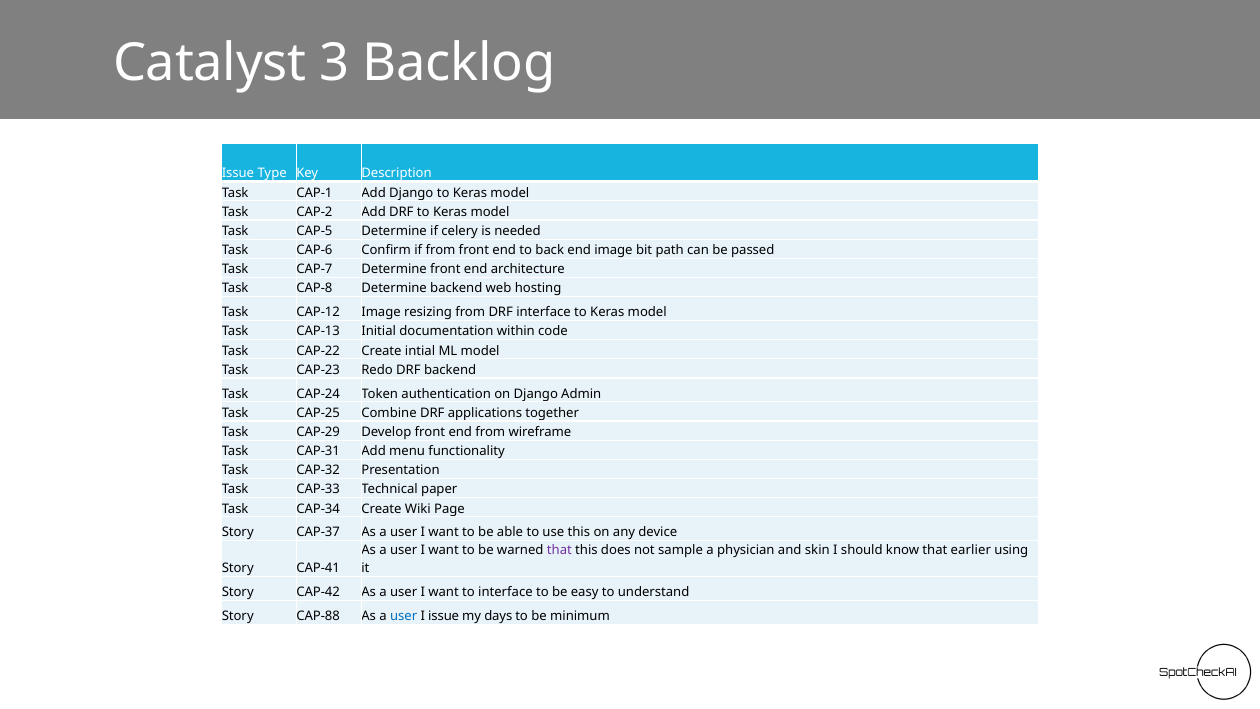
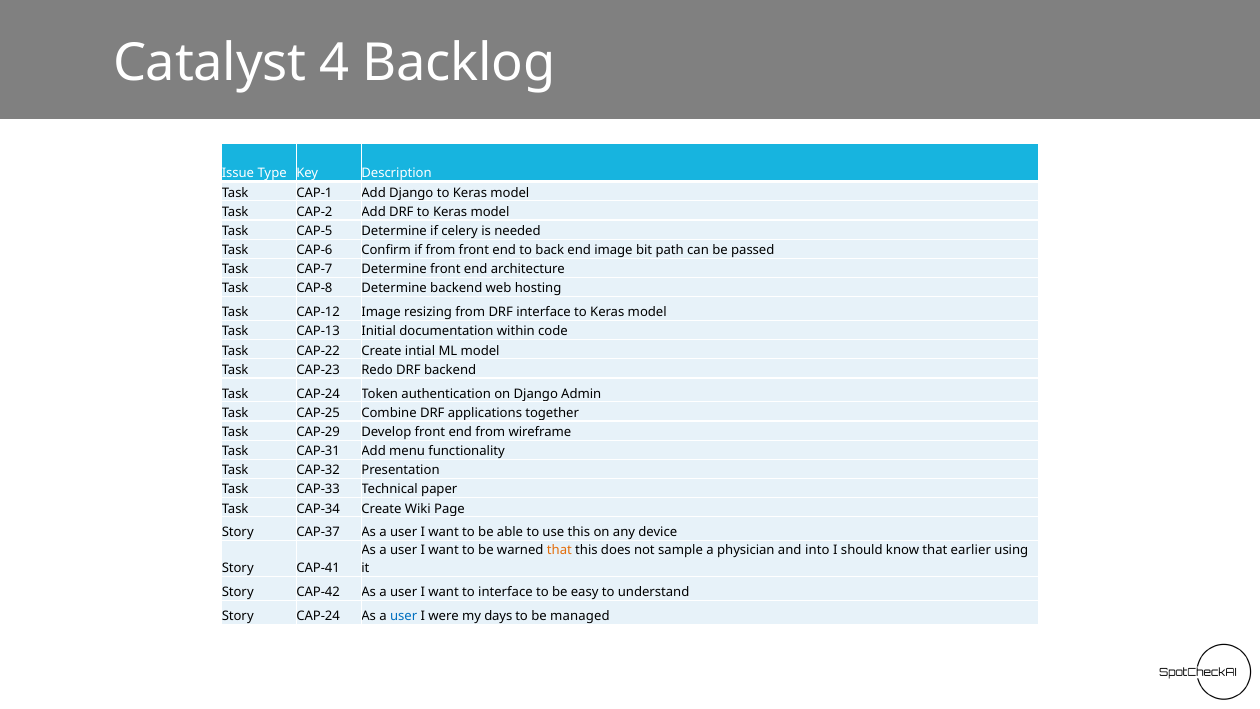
3: 3 -> 4
that at (559, 550) colour: purple -> orange
skin: skin -> into
Story CAP-88: CAP-88 -> CAP-24
I issue: issue -> were
minimum: minimum -> managed
